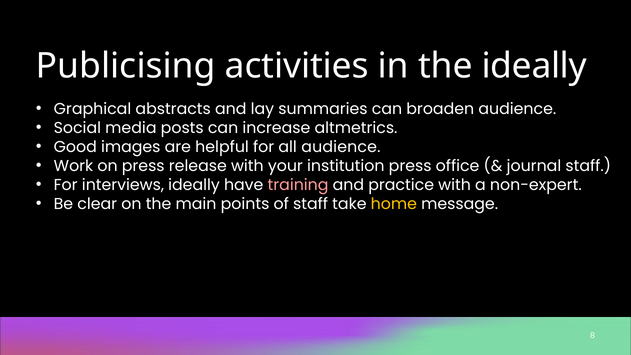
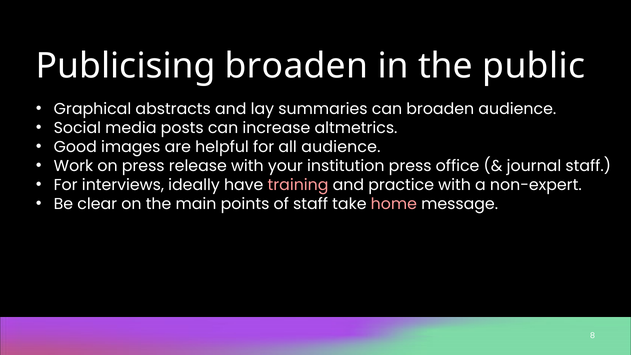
Publicising activities: activities -> broaden
the ideally: ideally -> public
home colour: yellow -> pink
